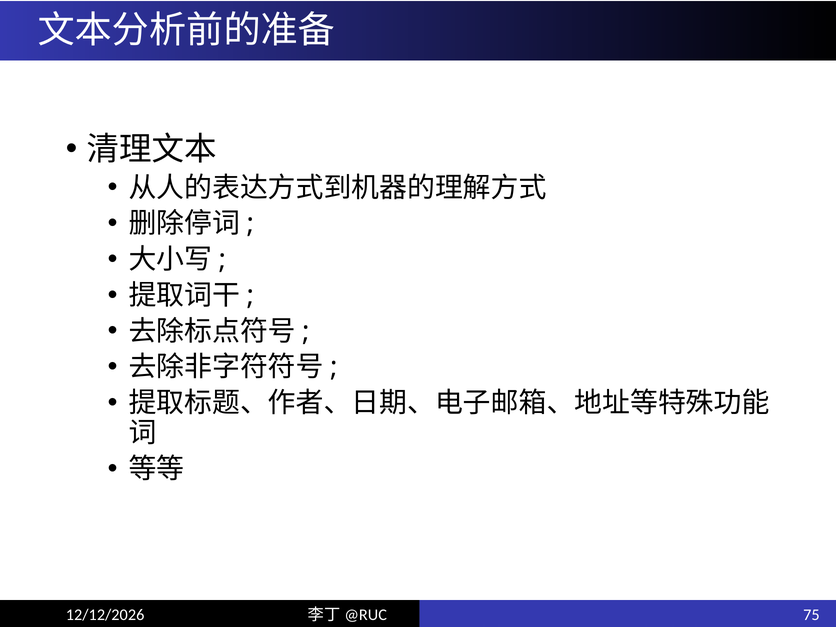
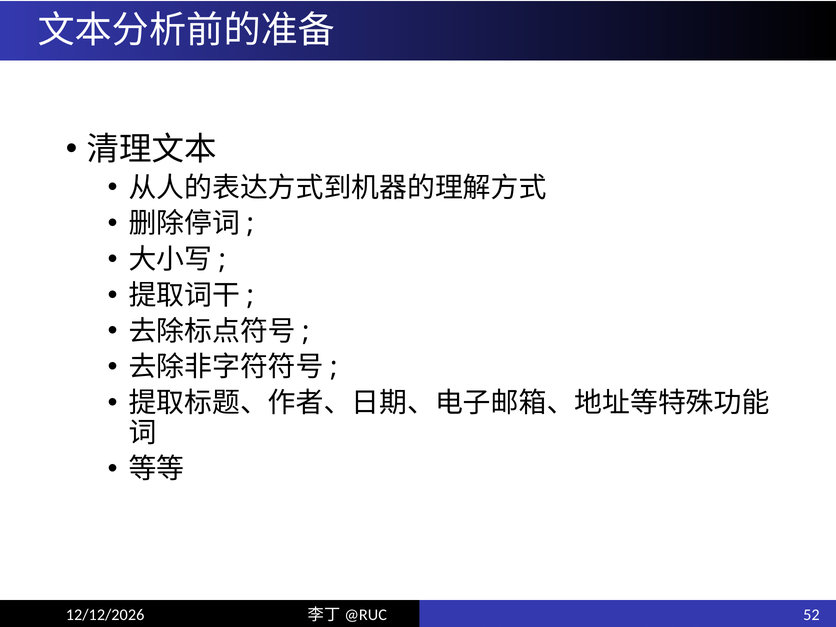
75: 75 -> 52
